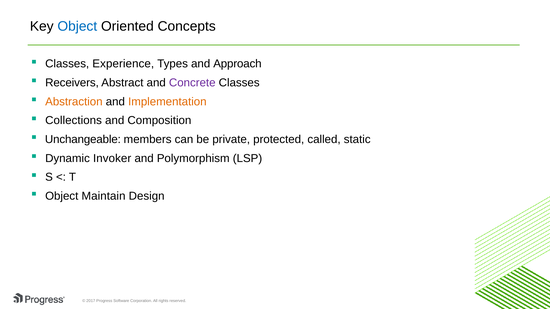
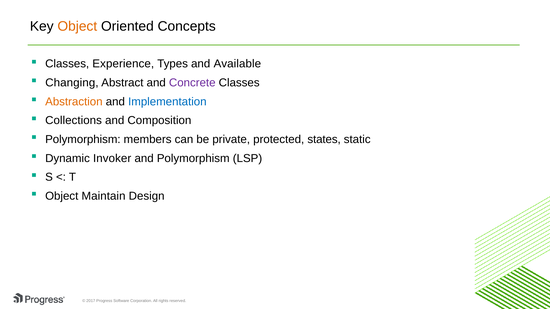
Object at (77, 26) colour: blue -> orange
Approach: Approach -> Available
Receivers: Receivers -> Changing
Implementation colour: orange -> blue
Unchangeable at (83, 140): Unchangeable -> Polymorphism
called: called -> states
